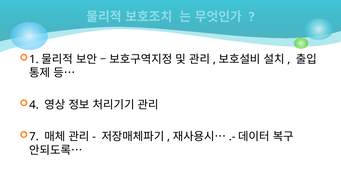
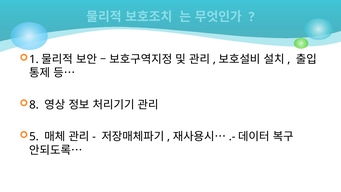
4: 4 -> 8
7: 7 -> 5
